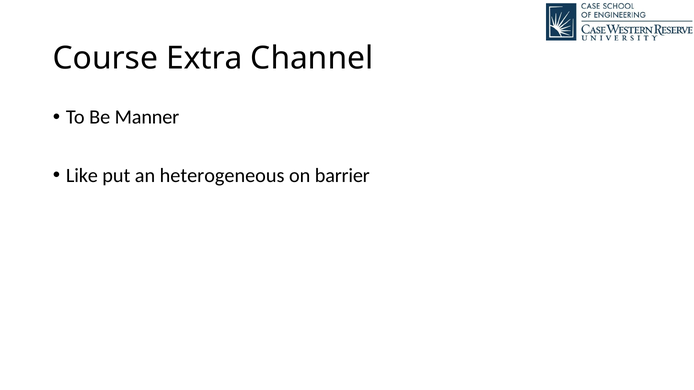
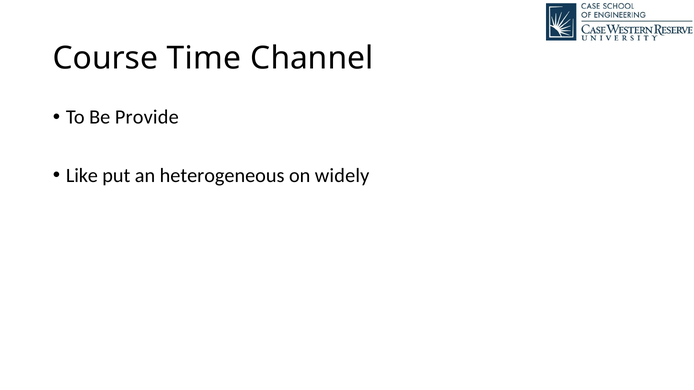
Extra: Extra -> Time
Manner: Manner -> Provide
barrier: barrier -> widely
